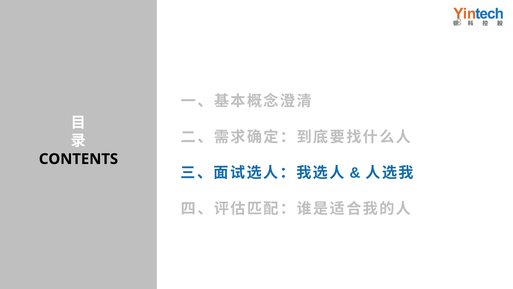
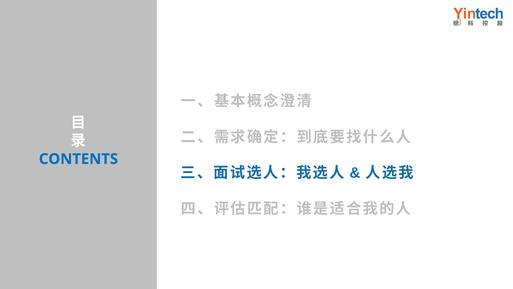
CONTENTS colour: black -> blue
